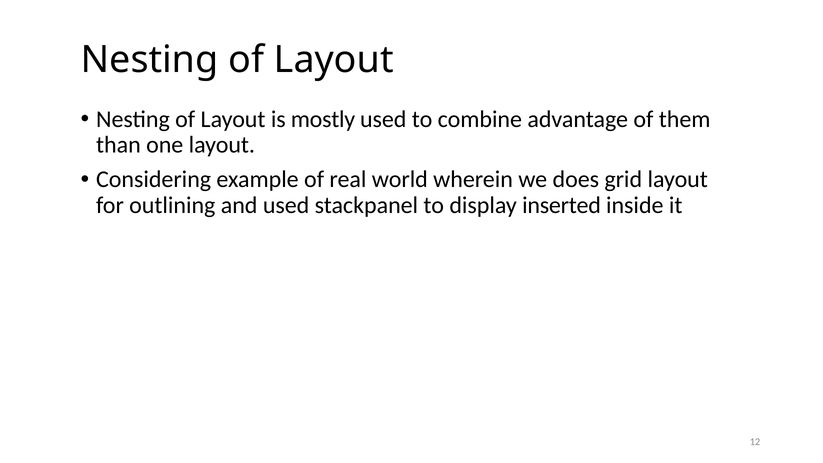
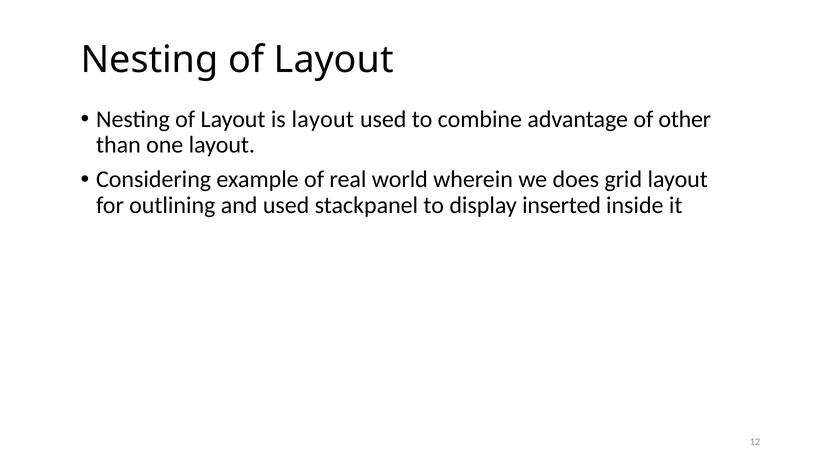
is mostly: mostly -> layout
them: them -> other
